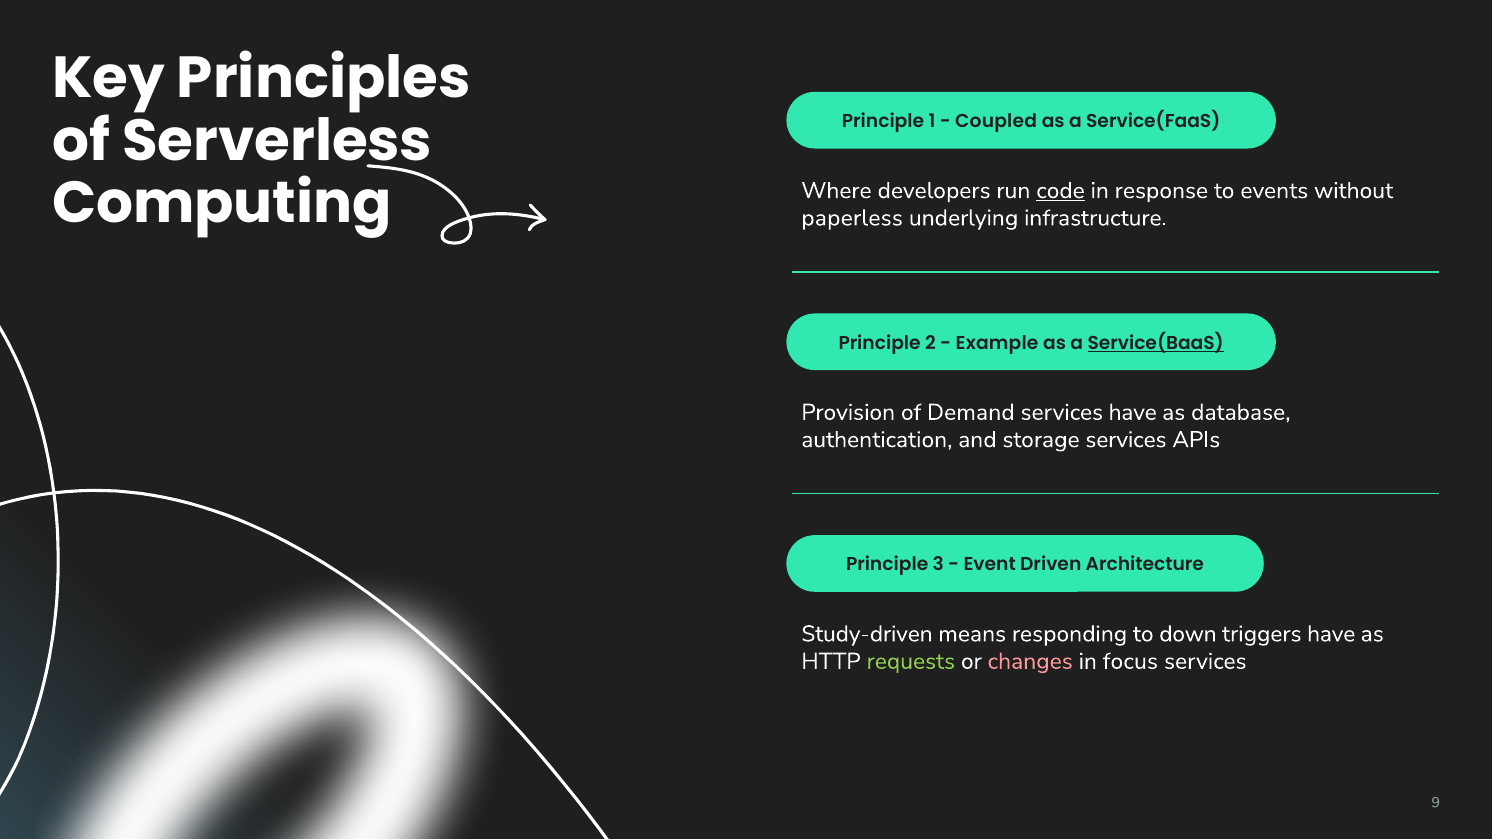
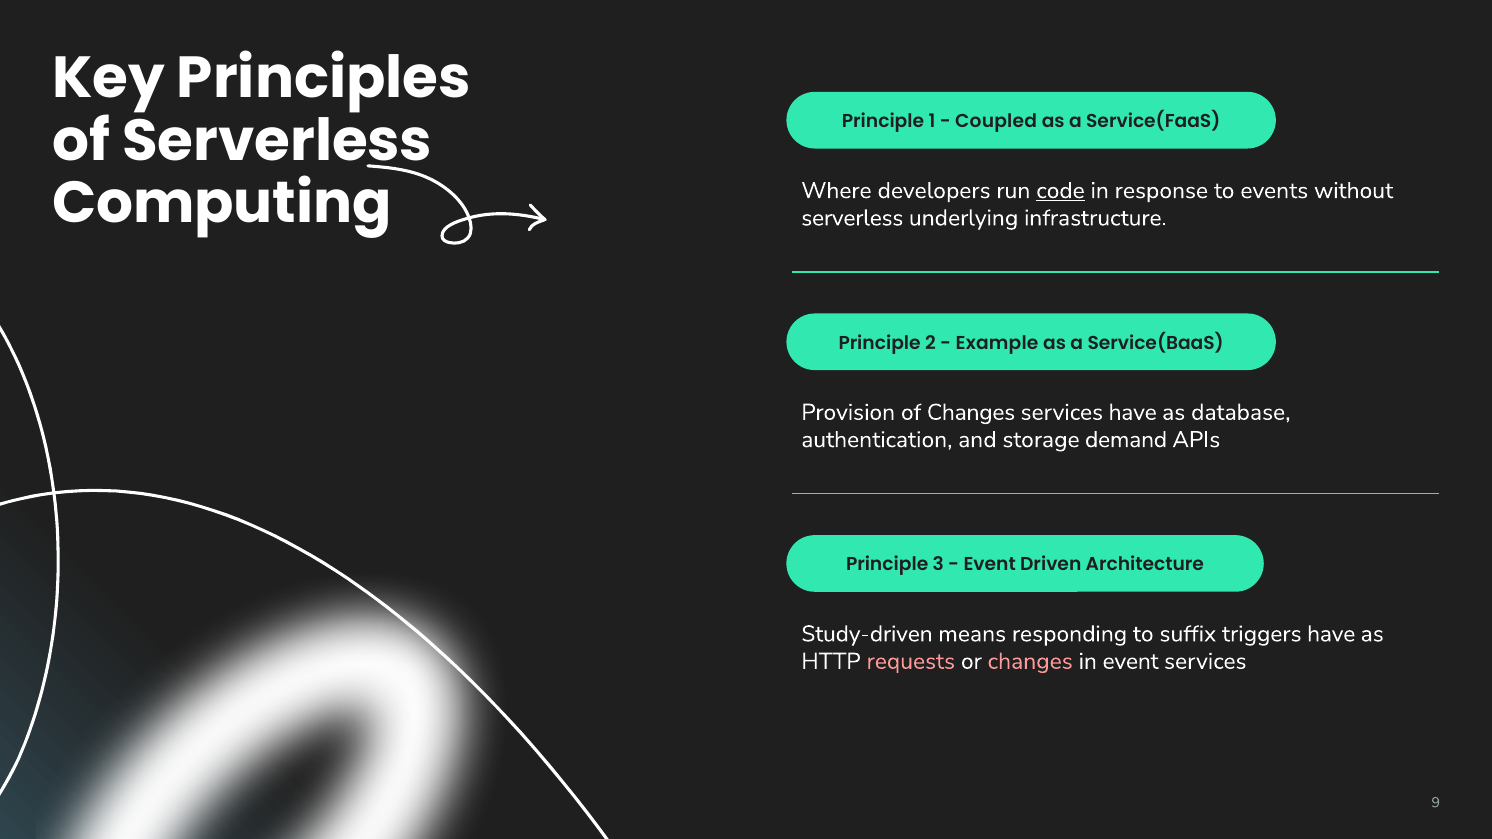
paperless at (852, 218): paperless -> serverless
Service(BaaS underline: present -> none
of Demand: Demand -> Changes
storage services: services -> demand
down: down -> suffix
requests colour: light green -> pink
in focus: focus -> event
